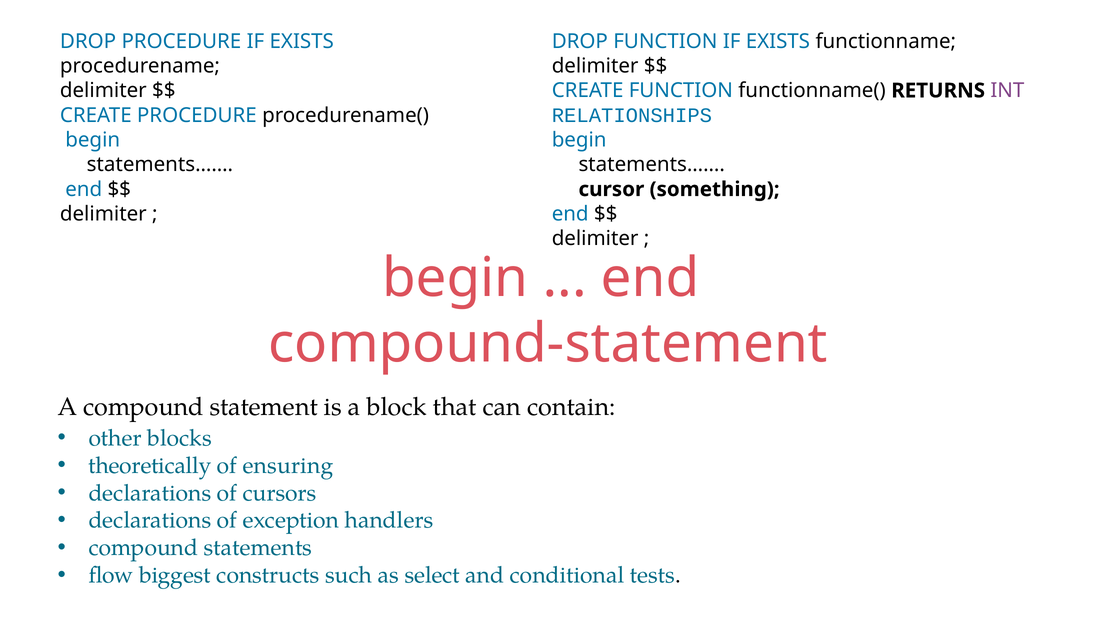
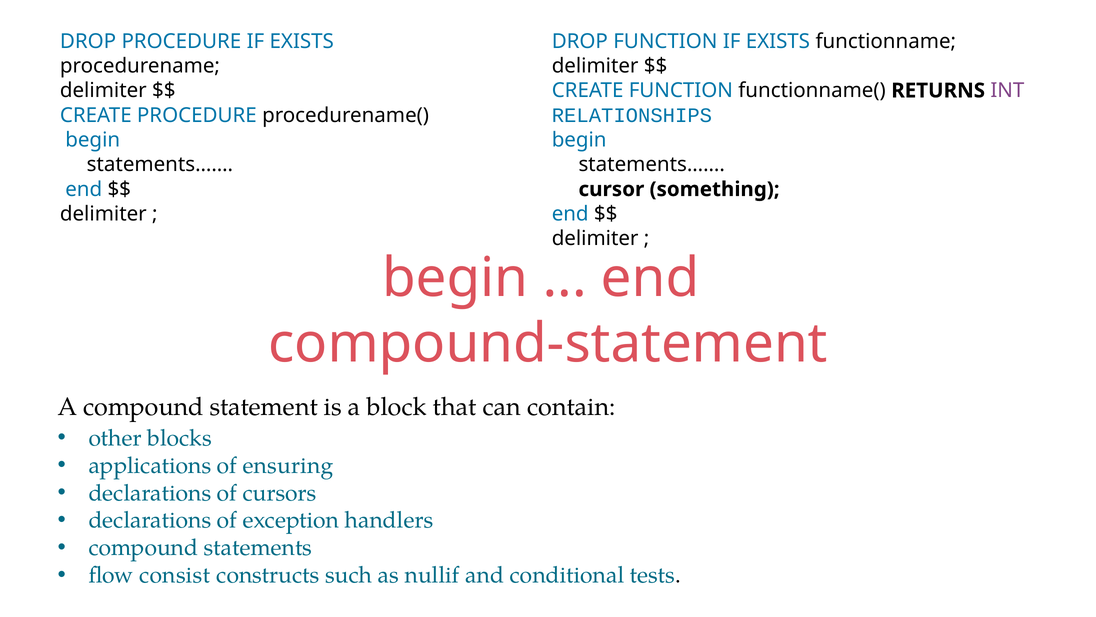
theoretically: theoretically -> applications
biggest: biggest -> consist
select: select -> nullif
